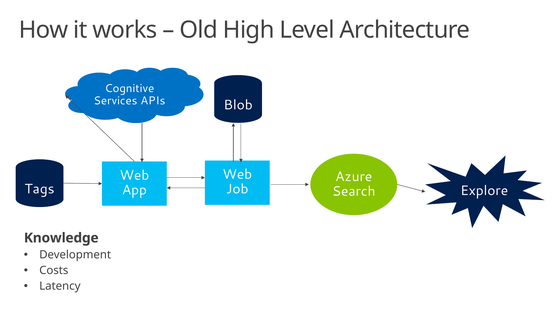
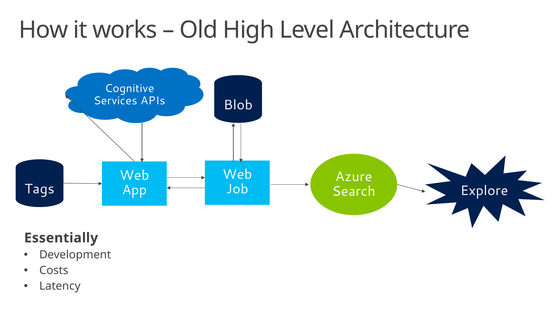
Knowledge: Knowledge -> Essentially
